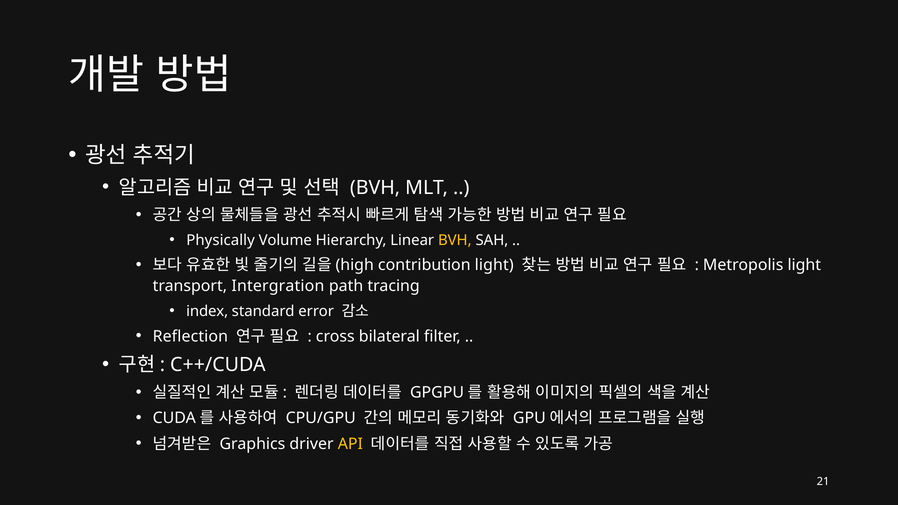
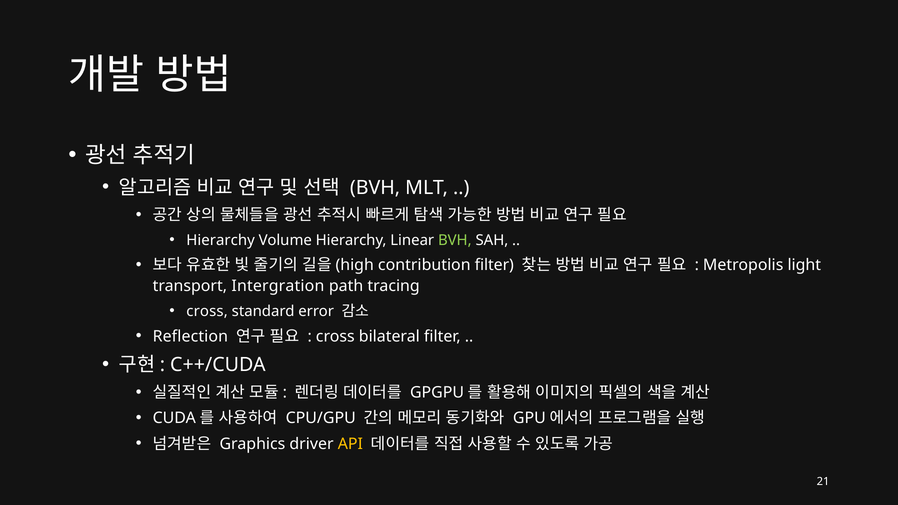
Physically at (221, 240): Physically -> Hierarchy
BVH at (455, 240) colour: yellow -> light green
contribution light: light -> filter
index at (207, 311): index -> cross
